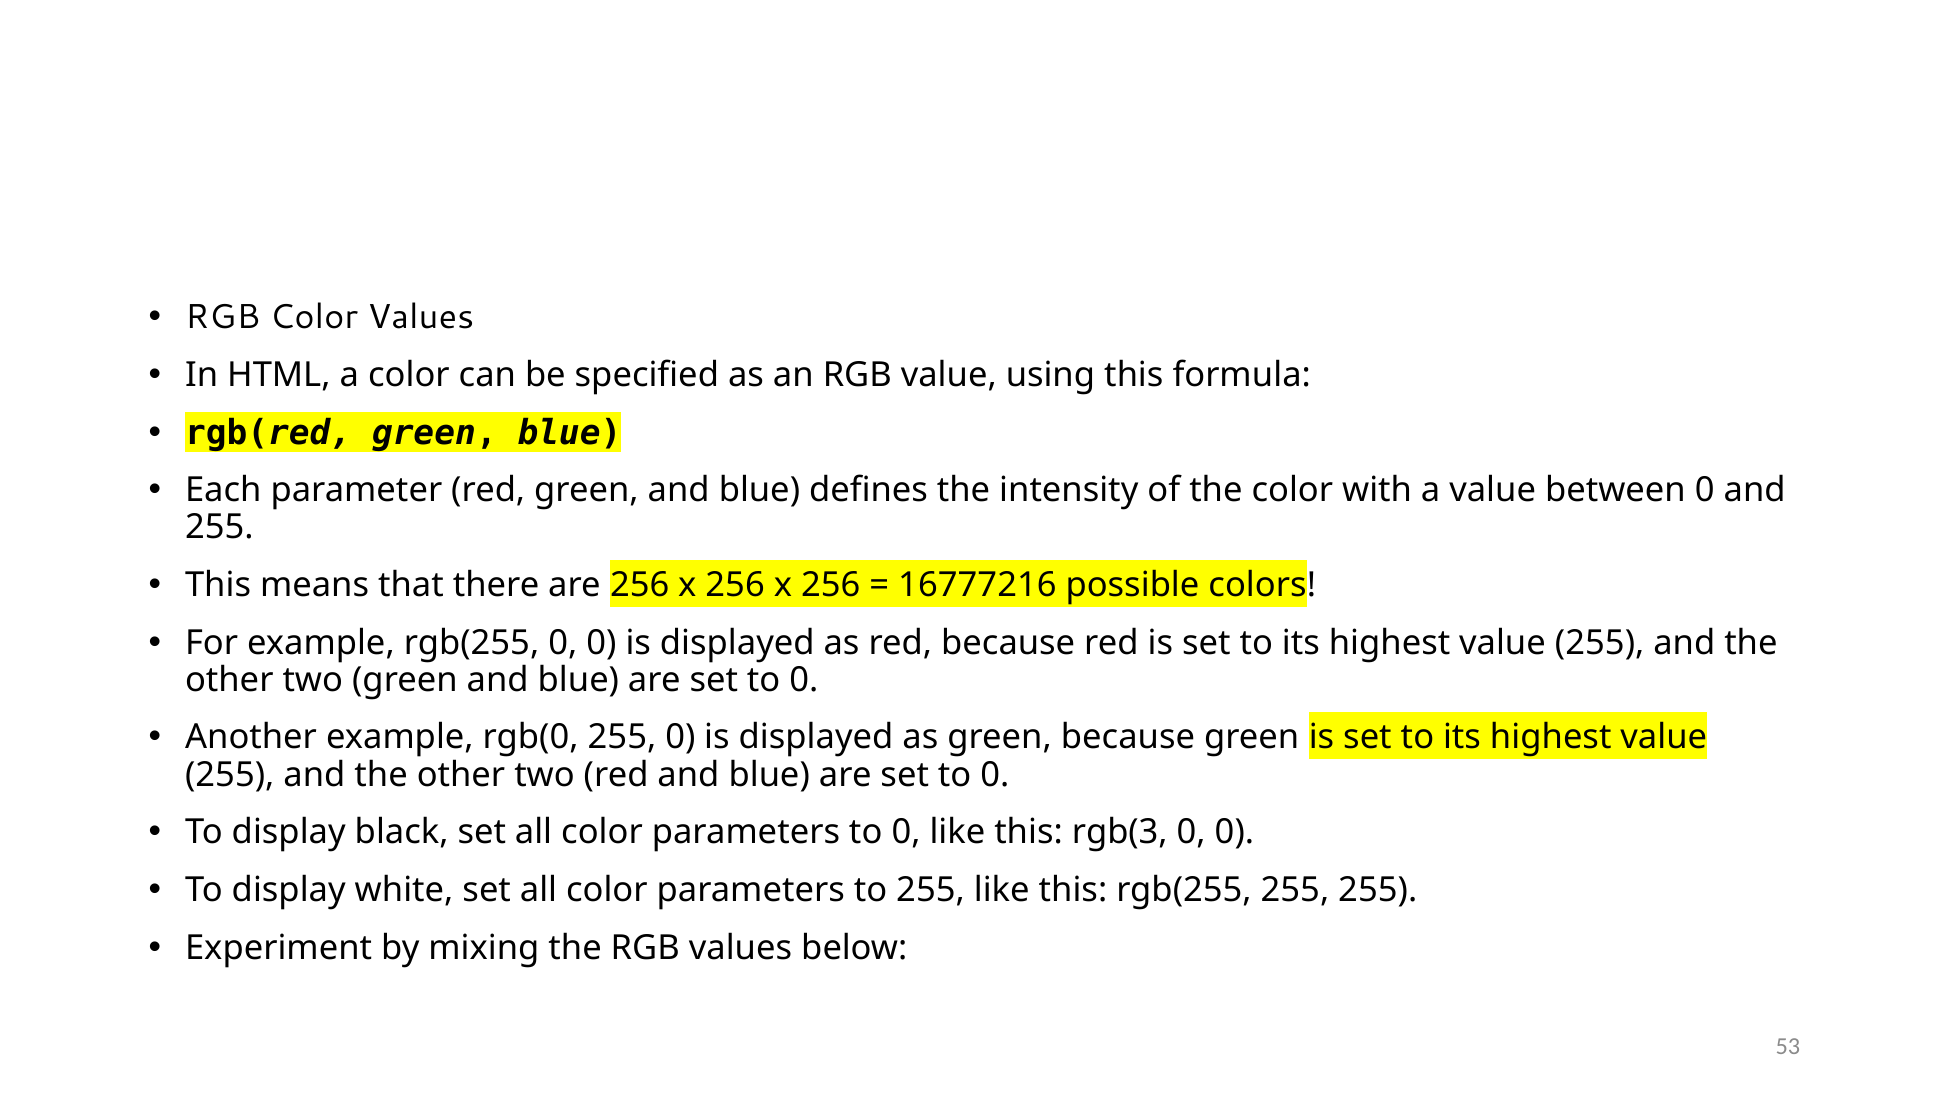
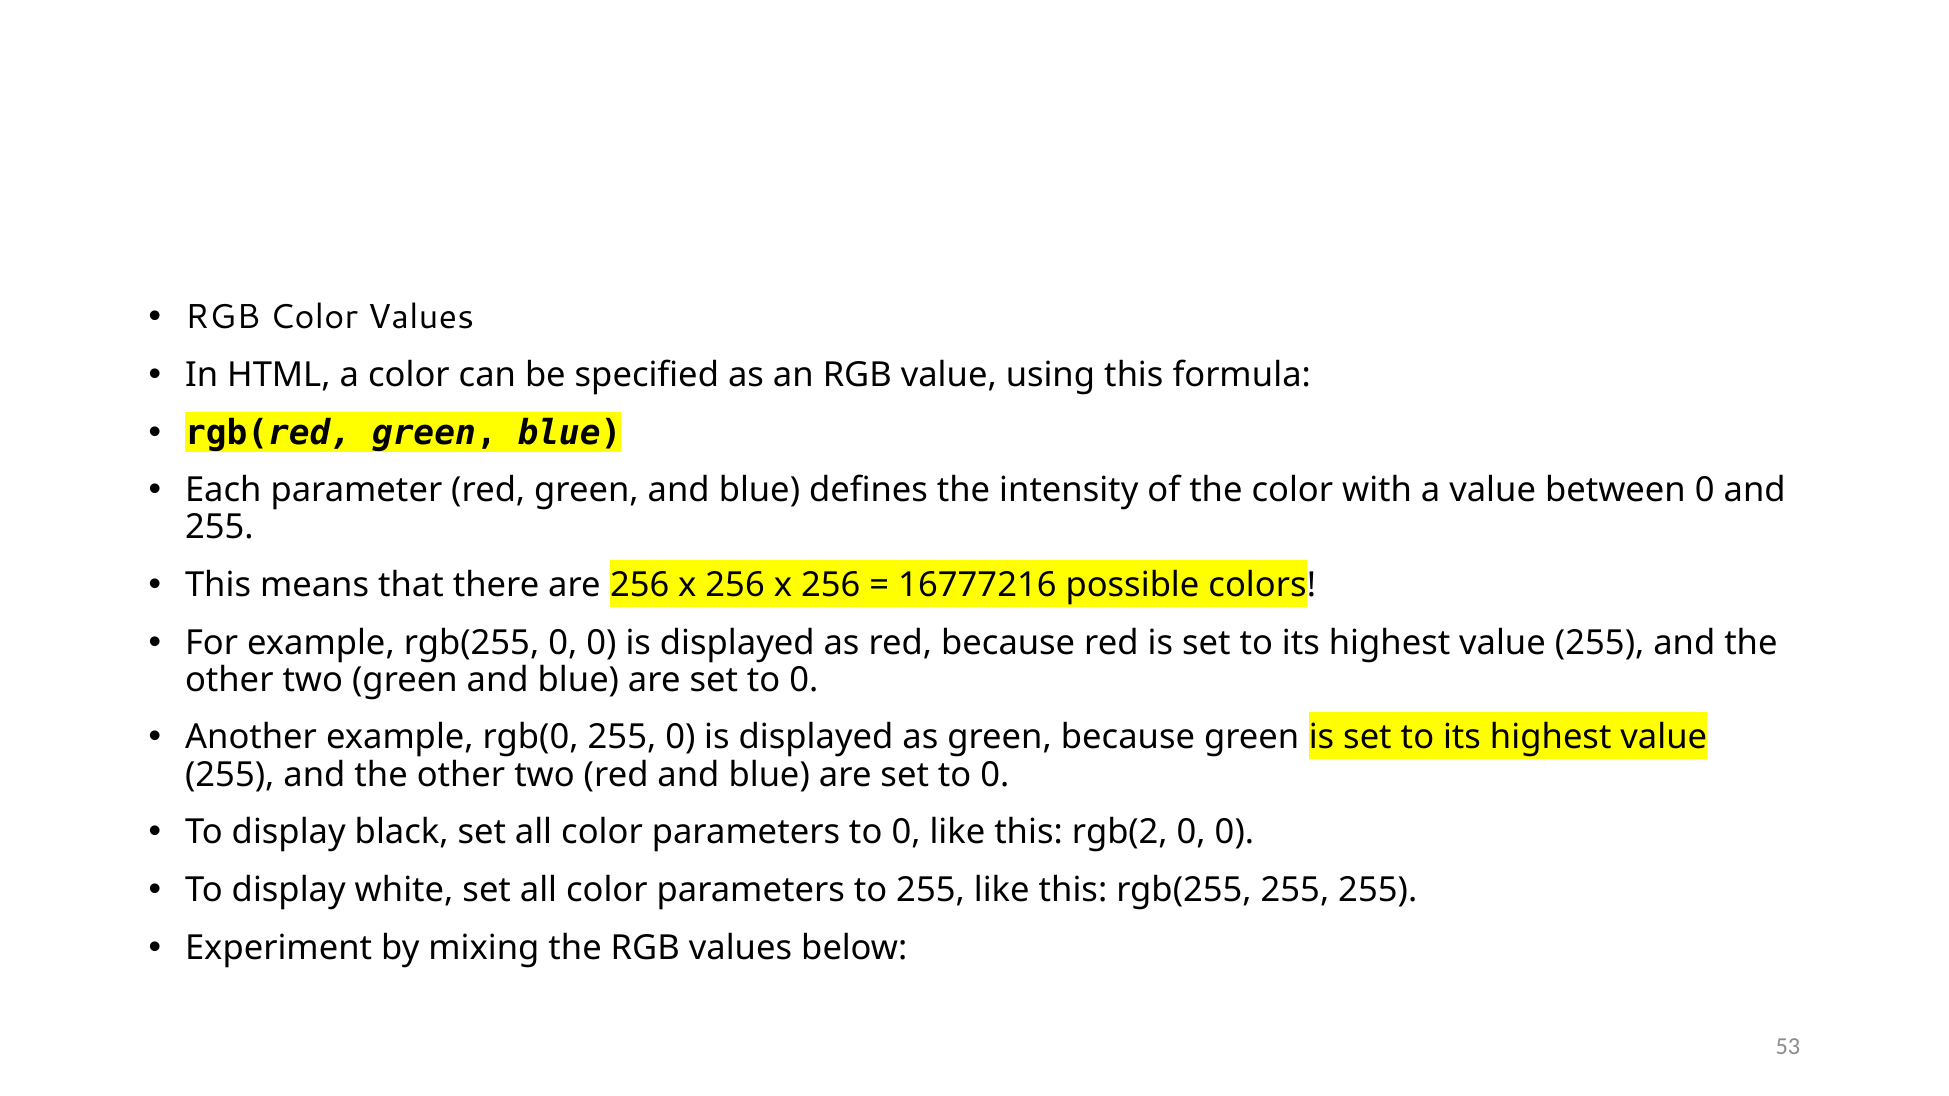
rgb(3: rgb(3 -> rgb(2
